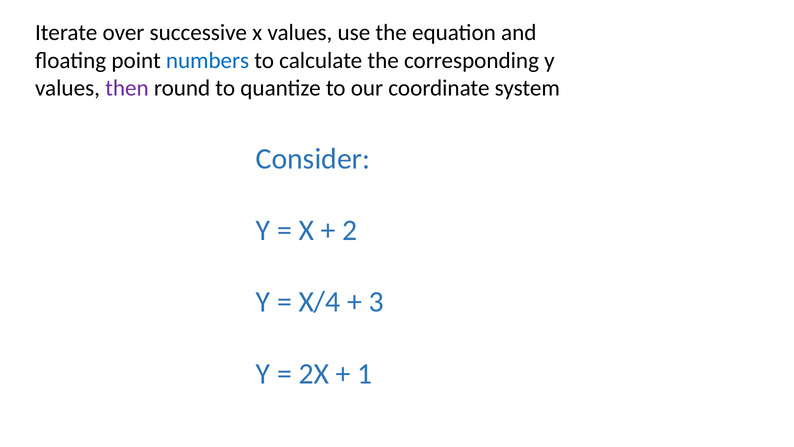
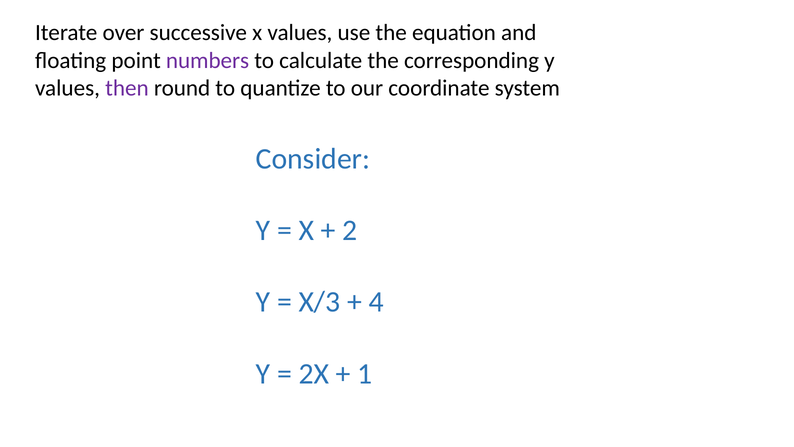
numbers colour: blue -> purple
X/4: X/4 -> X/3
3: 3 -> 4
